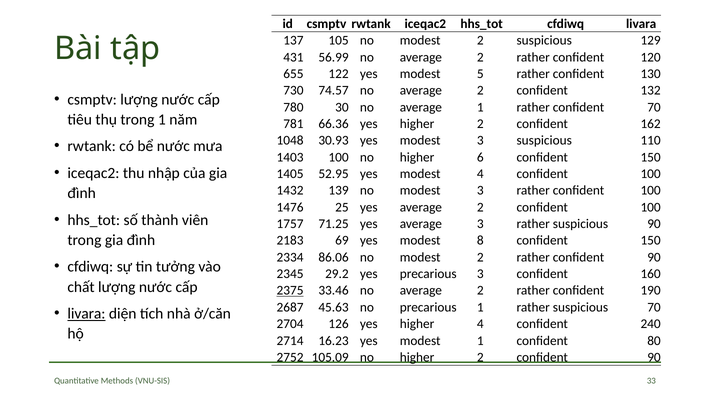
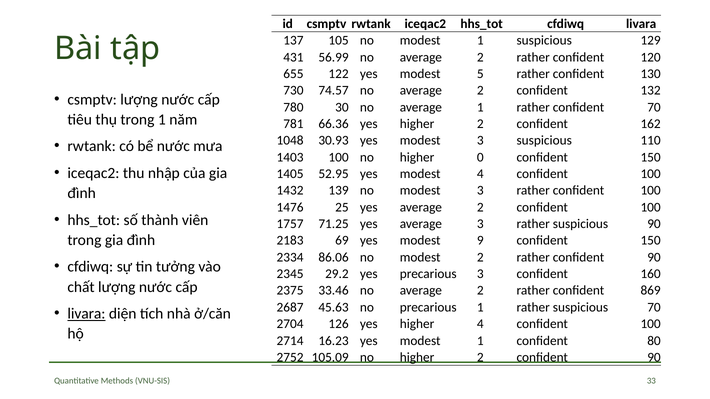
105 no modest 2: 2 -> 1
6: 6 -> 0
8: 8 -> 9
2375 underline: present -> none
190: 190 -> 869
higher 4 confident 240: 240 -> 100
